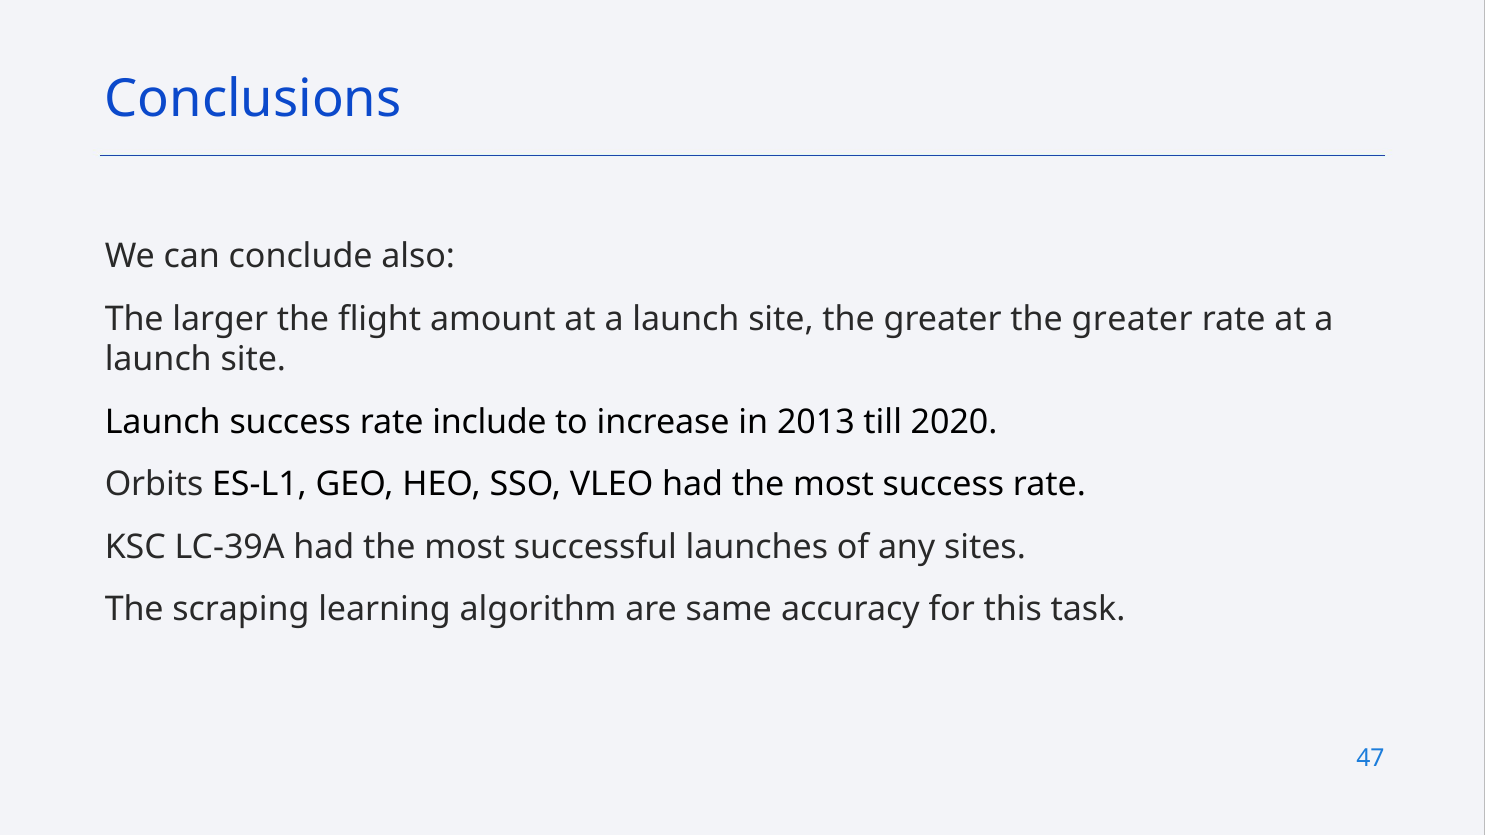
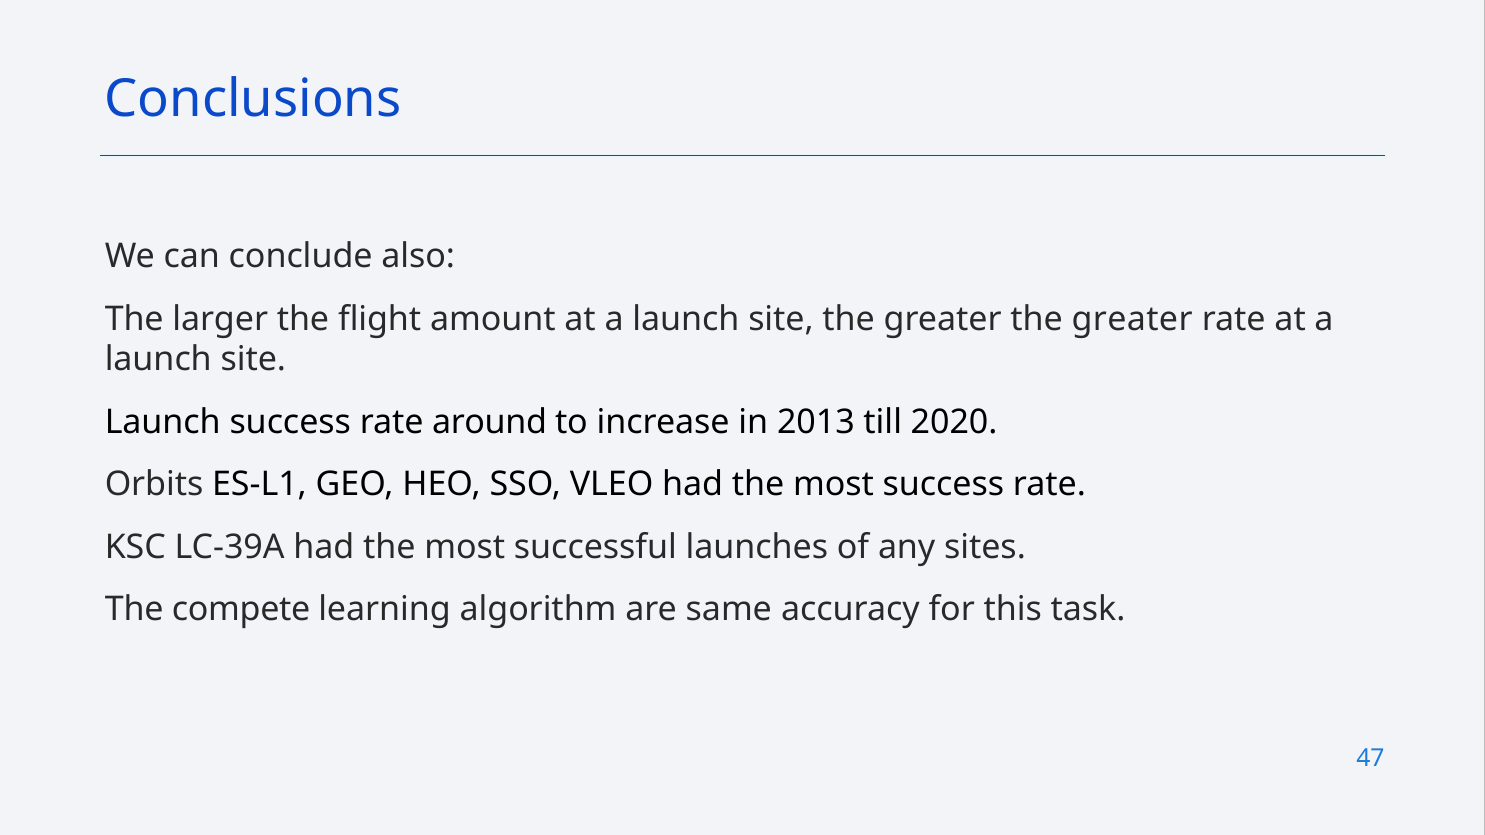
include: include -> around
scraping: scraping -> compete
